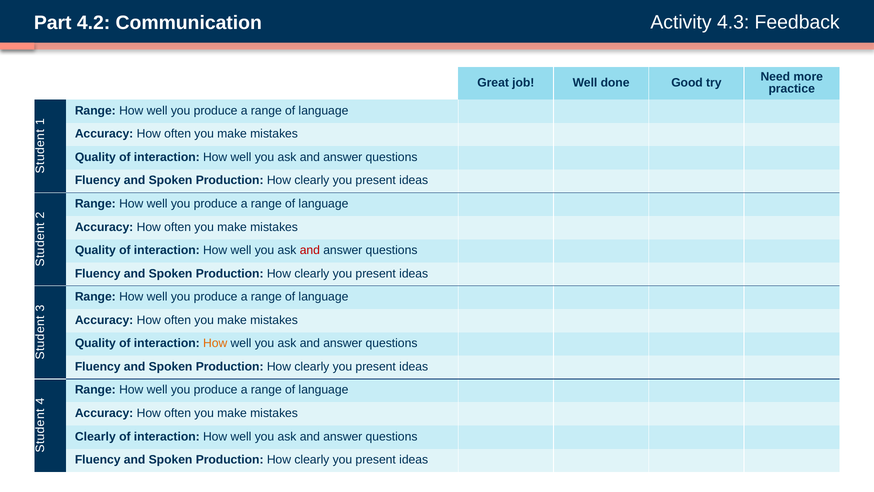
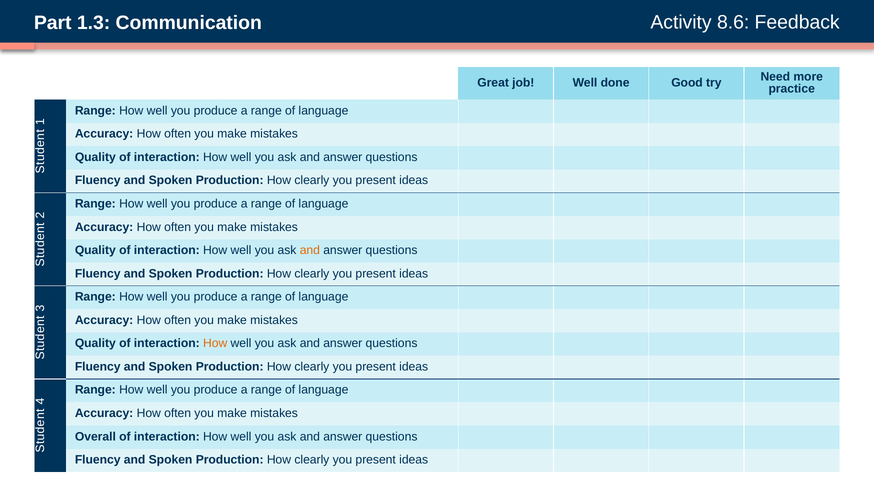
4.2: 4.2 -> 1.3
4.3: 4.3 -> 8.6
and at (310, 250) colour: red -> orange
Clearly at (95, 436): Clearly -> Overall
